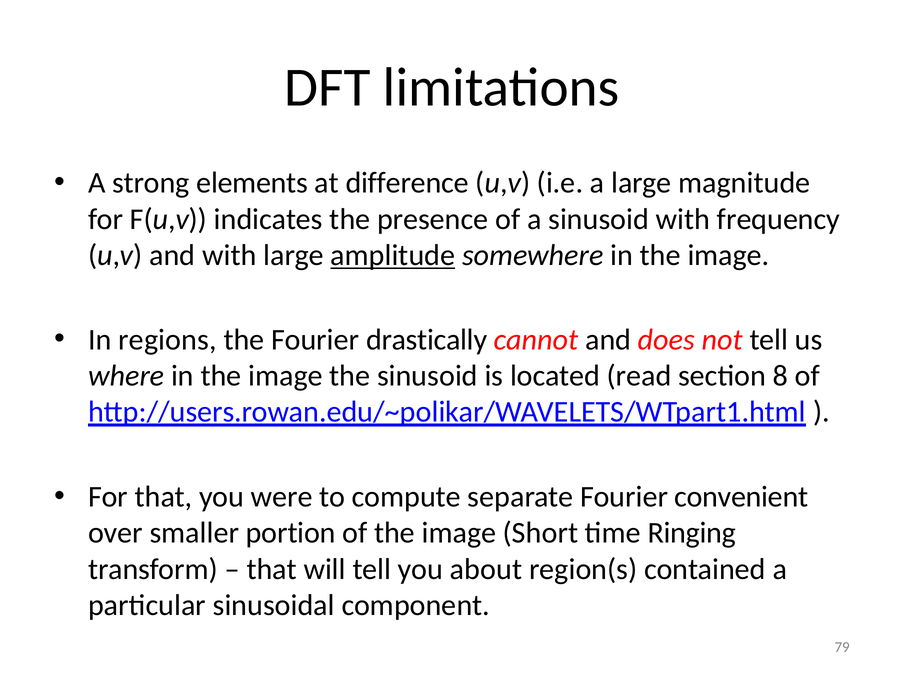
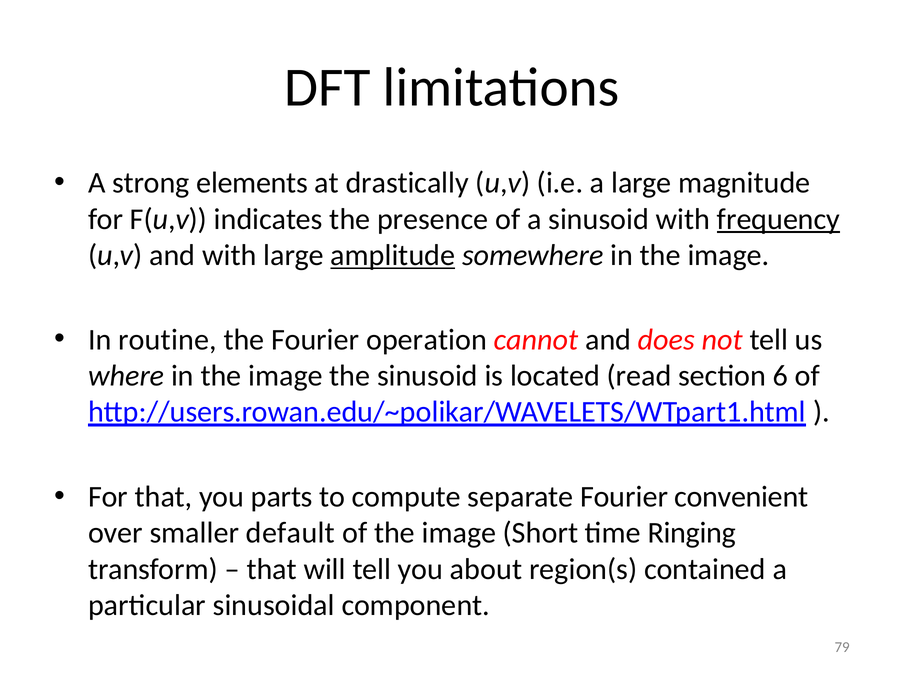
difference: difference -> drastically
frequency underline: none -> present
regions: regions -> routine
drastically: drastically -> operation
8: 8 -> 6
were: were -> parts
portion: portion -> default
